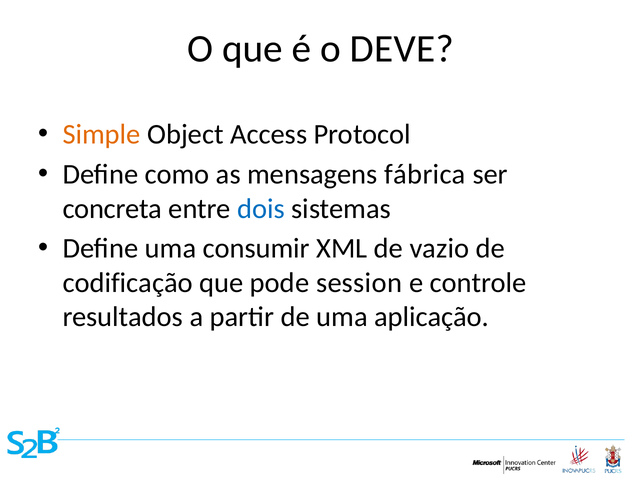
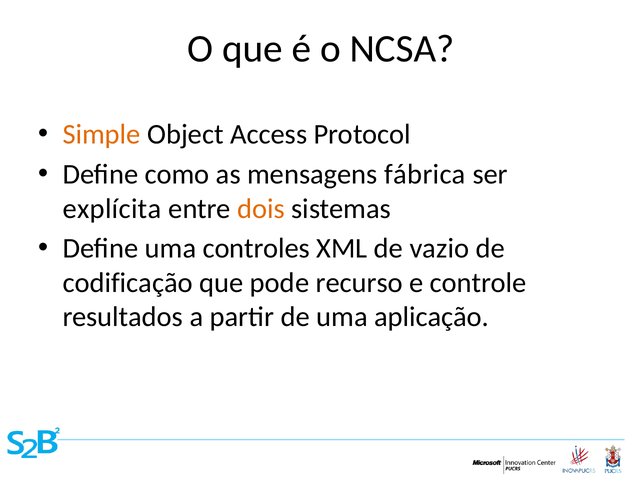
DEVE: DEVE -> NCSA
concreta: concreta -> explícita
dois colour: blue -> orange
consumir: consumir -> controles
session: session -> recurso
